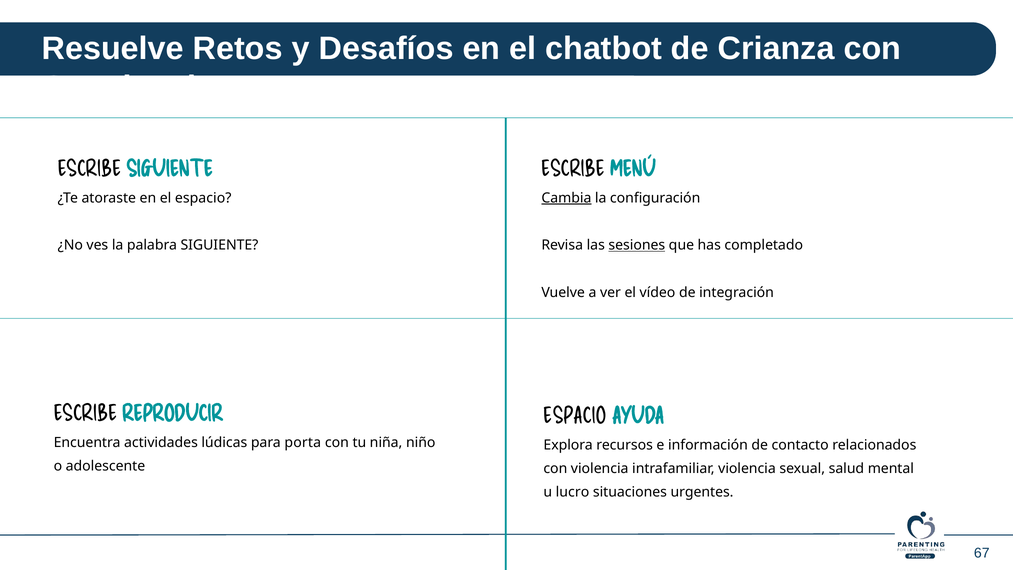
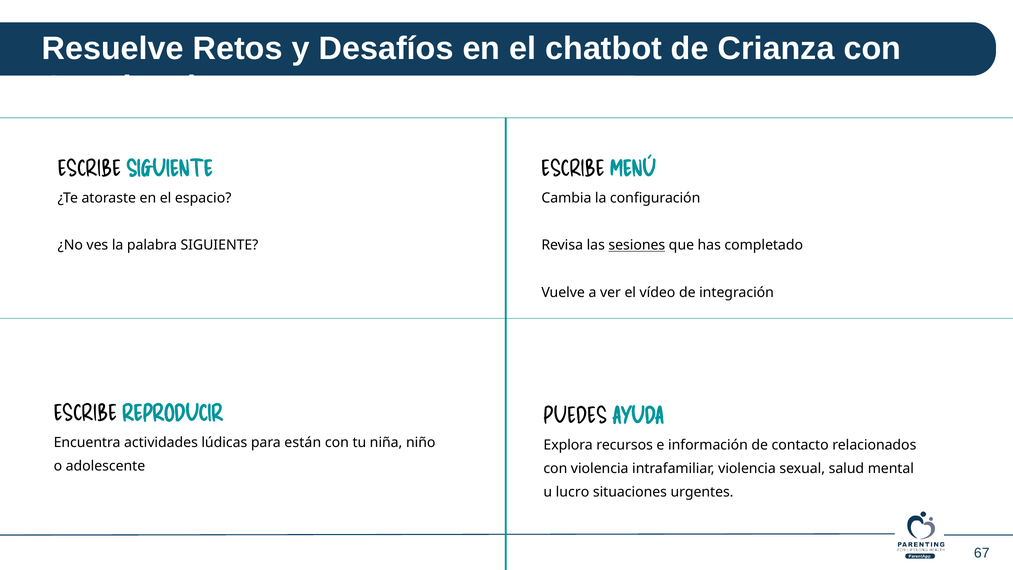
Cambia underline: present -> none
ESPACIO at (575, 416): ESPACIO -> PUEDES
porta: porta -> están
